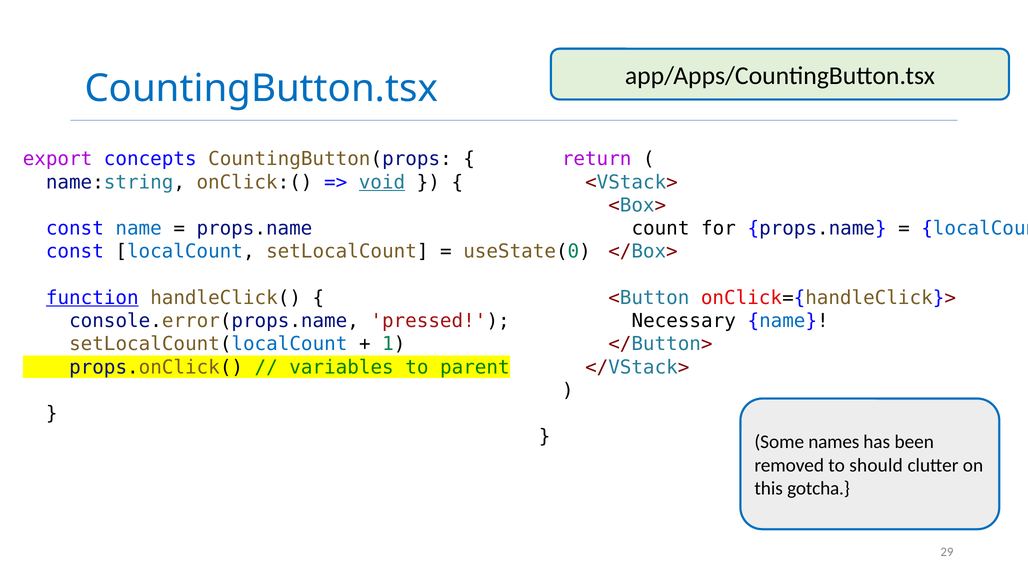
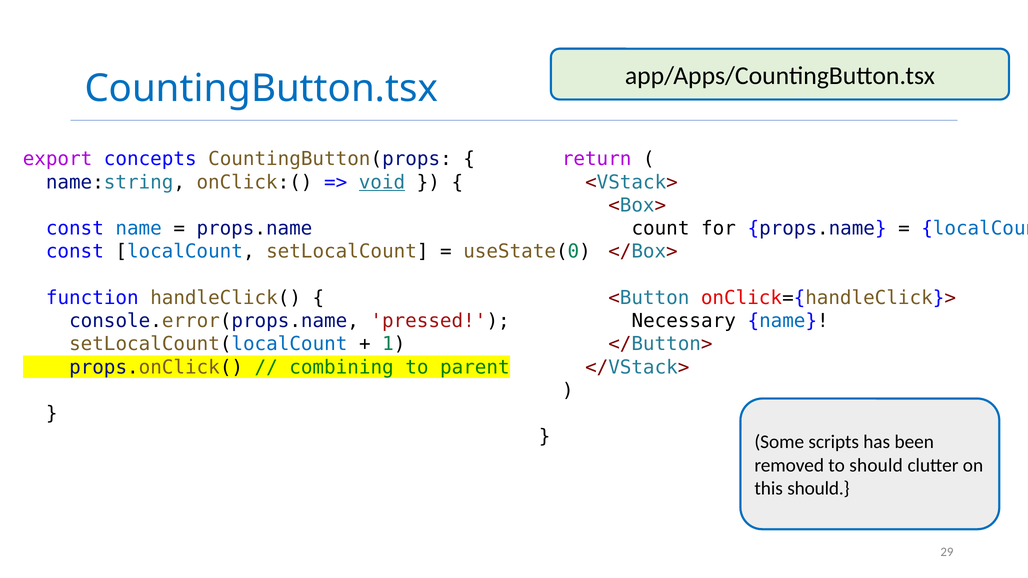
function underline: present -> none
variables: variables -> combining
names: names -> scripts
this gotcha: gotcha -> should
